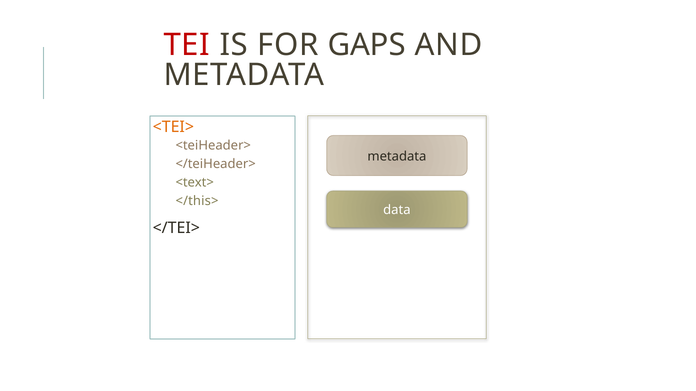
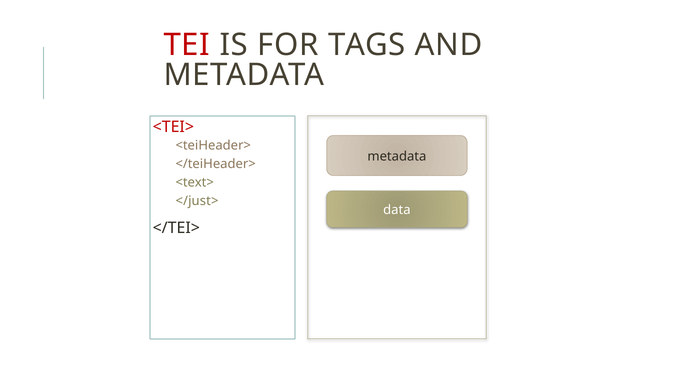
GAPS: GAPS -> TAGS
<TEI> colour: orange -> red
</this>: </this> -> </just>
